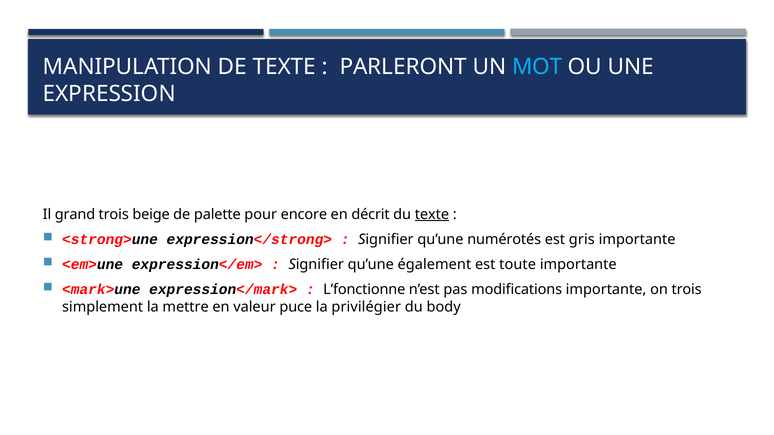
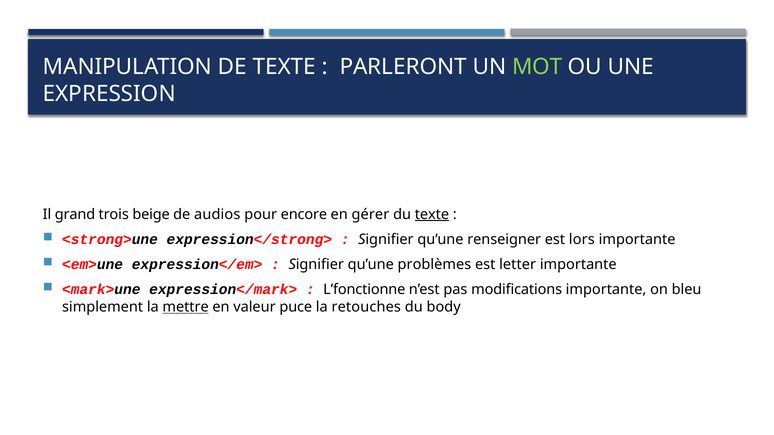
MOT colour: light blue -> light green
palette: palette -> audios
décrit: décrit -> gérer
numérotés: numérotés -> renseigner
gris: gris -> lors
également: également -> problèmes
toute: toute -> letter
on trois: trois -> bleu
mettre underline: none -> present
privilégier: privilégier -> retouches
